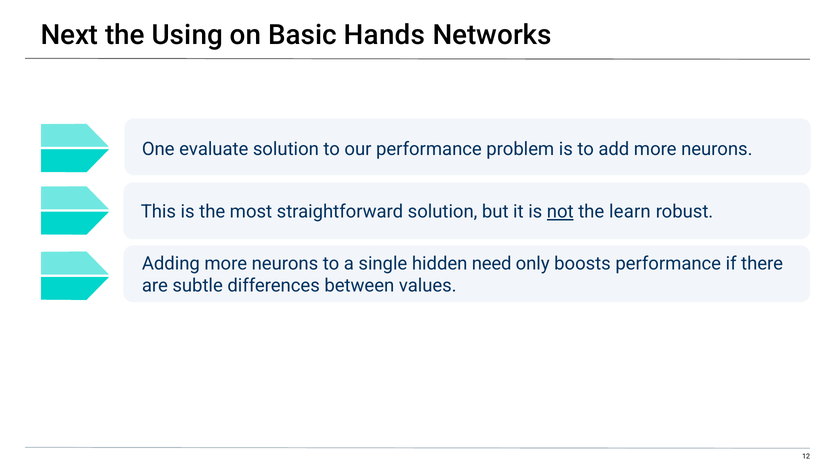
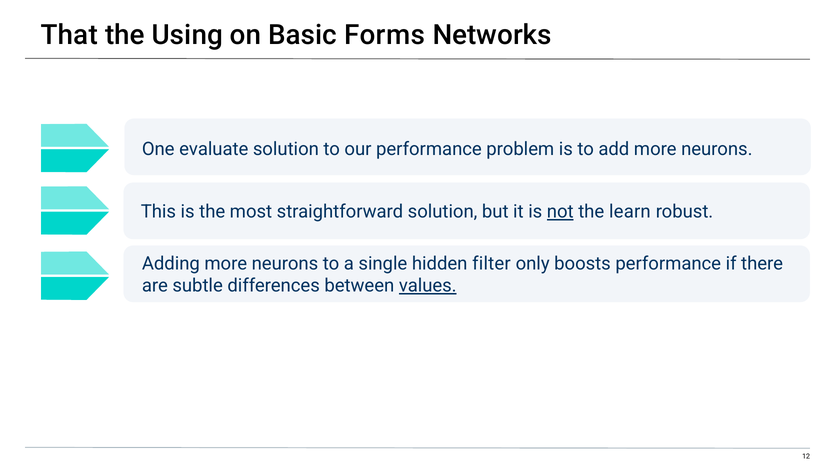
Next: Next -> That
Hands: Hands -> Forms
need: need -> filter
values underline: none -> present
